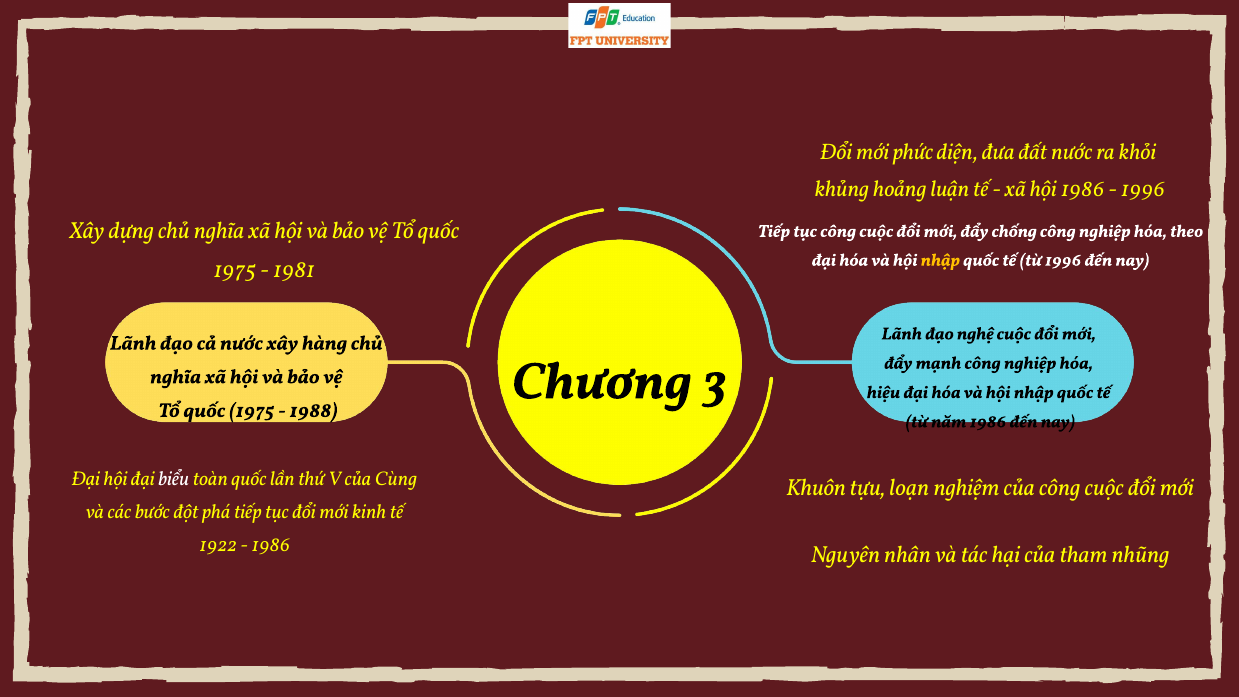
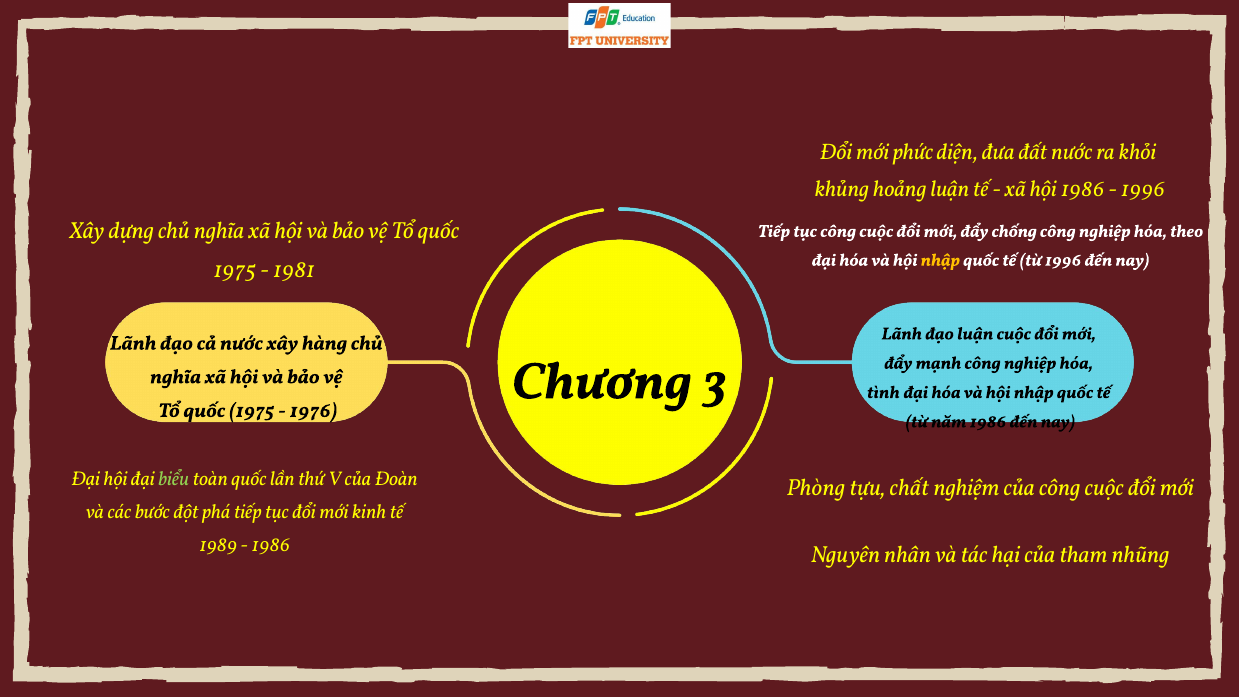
đạo nghệ: nghệ -> luận
hiệu: hiệu -> tình
1988: 1988 -> 1976
biểu colour: white -> light green
Cùng: Cùng -> Đoàn
Khuôn: Khuôn -> Phòng
loạn: loạn -> chất
1922: 1922 -> 1989
